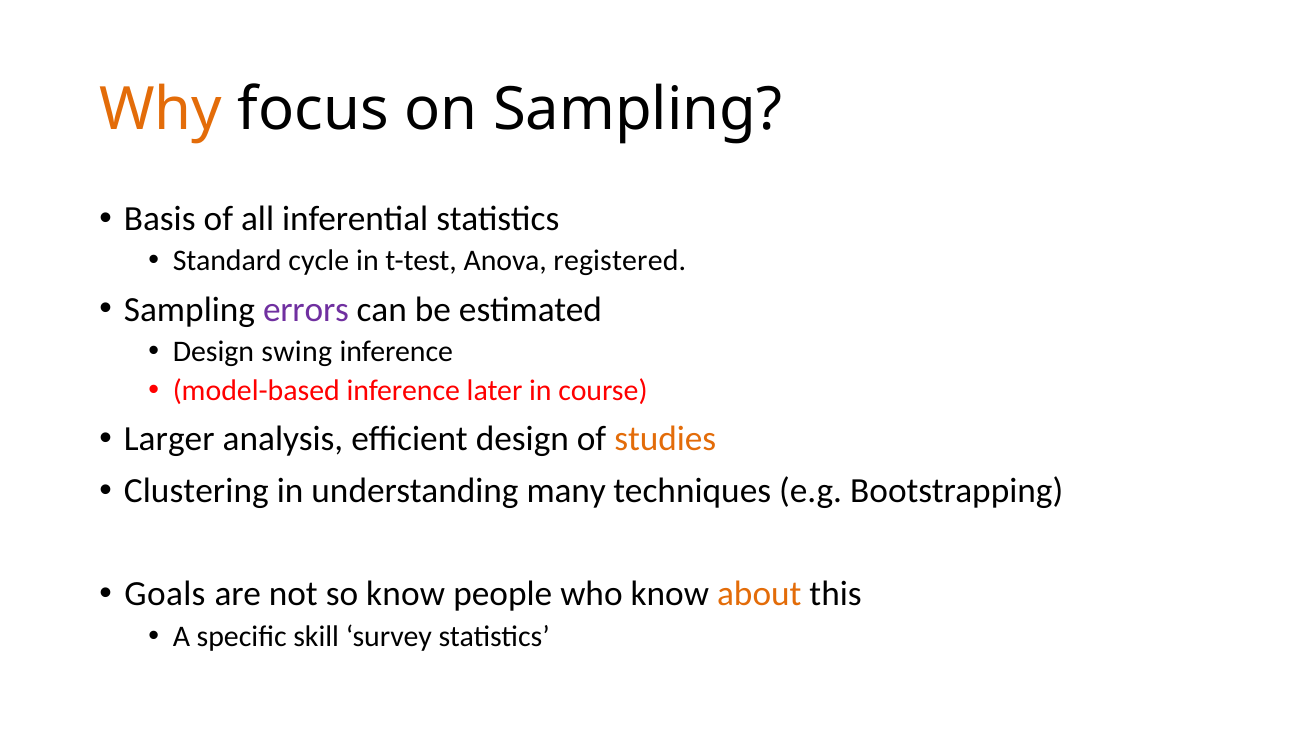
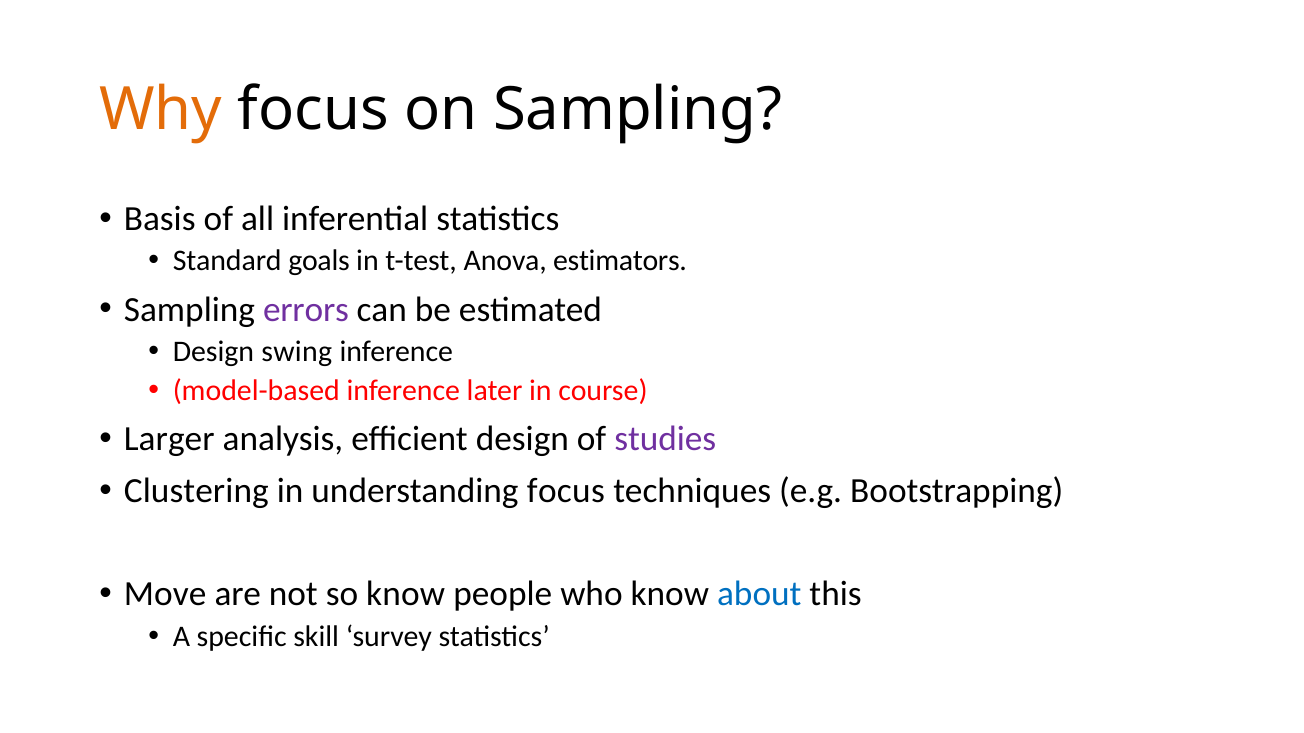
cycle: cycle -> goals
registered: registered -> estimators
studies colour: orange -> purple
understanding many: many -> focus
Goals: Goals -> Move
about colour: orange -> blue
